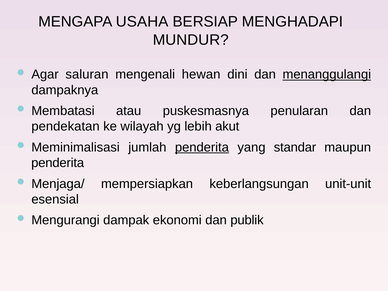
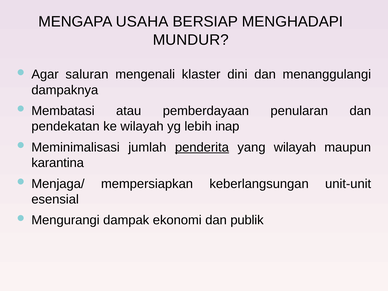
hewan: hewan -> klaster
menanggulangi underline: present -> none
puskesmasnya: puskesmasnya -> pemberdayaan
akut: akut -> inap
yang standar: standar -> wilayah
penderita at (58, 163): penderita -> karantina
